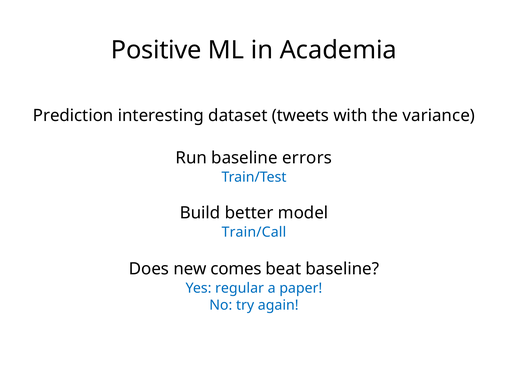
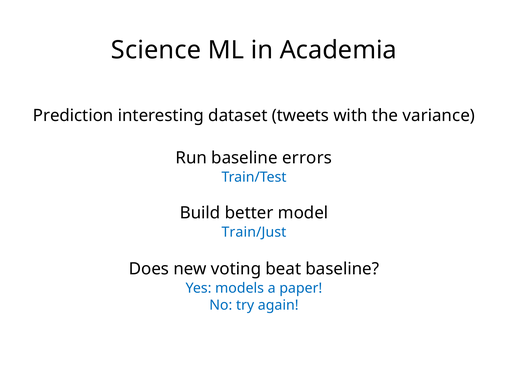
Positive: Positive -> Science
Train/Call: Train/Call -> Train/Just
comes: comes -> voting
regular: regular -> models
